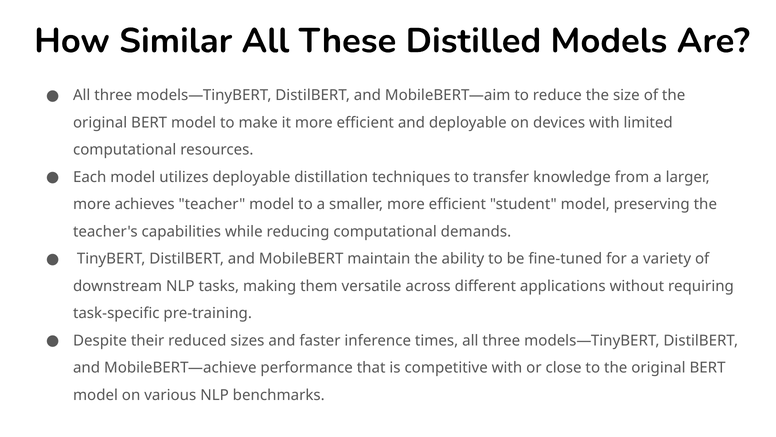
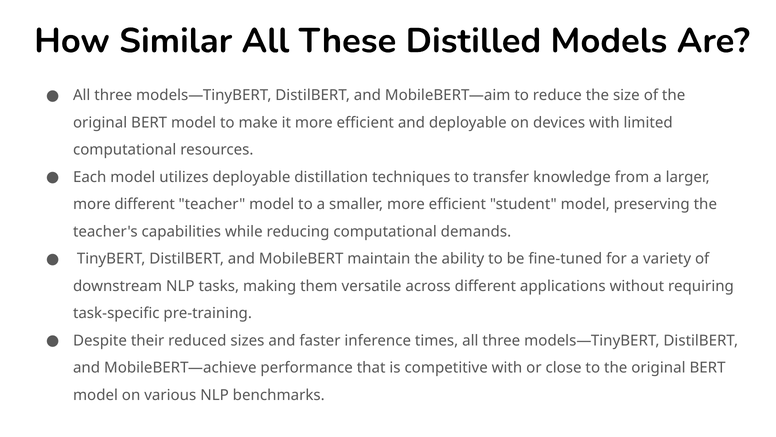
more achieves: achieves -> different
